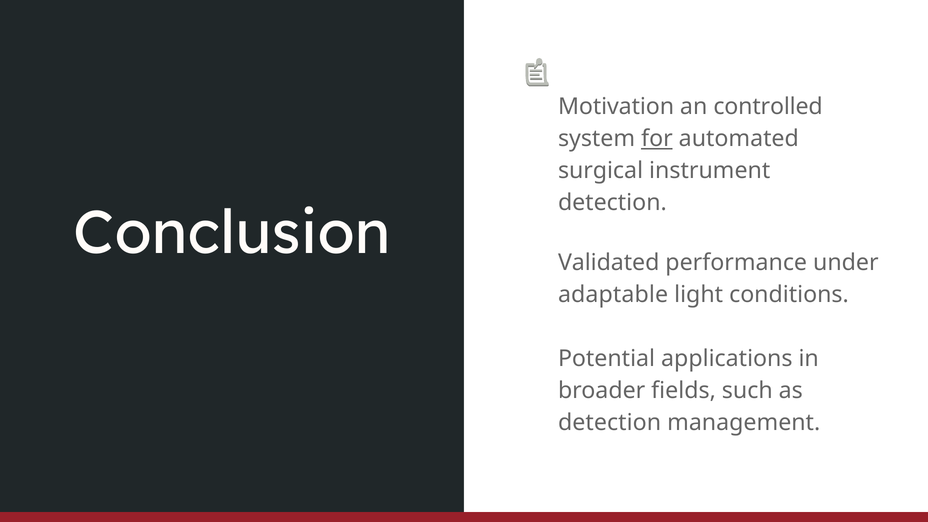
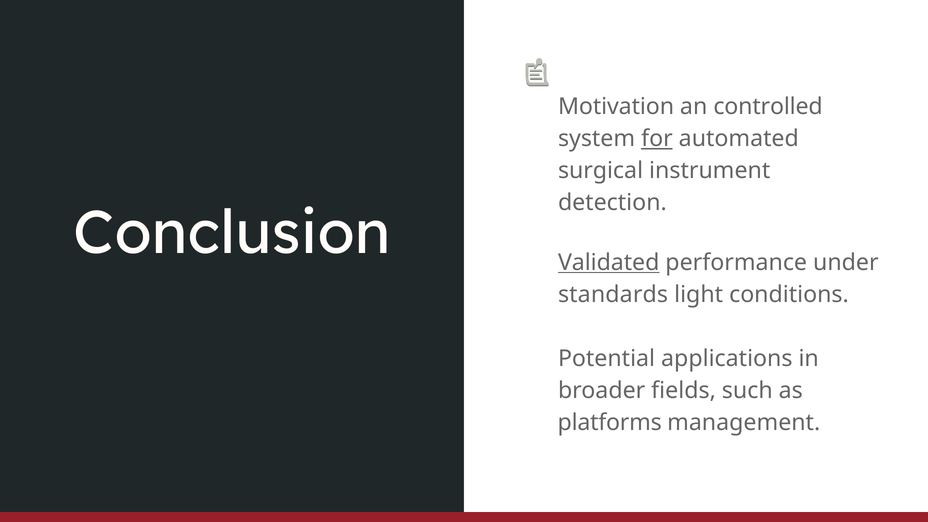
Validated underline: none -> present
adaptable: adaptable -> standards
detection at (610, 423): detection -> platforms
